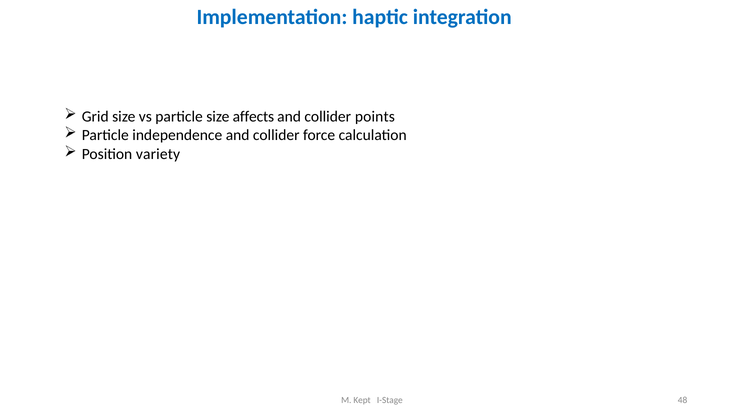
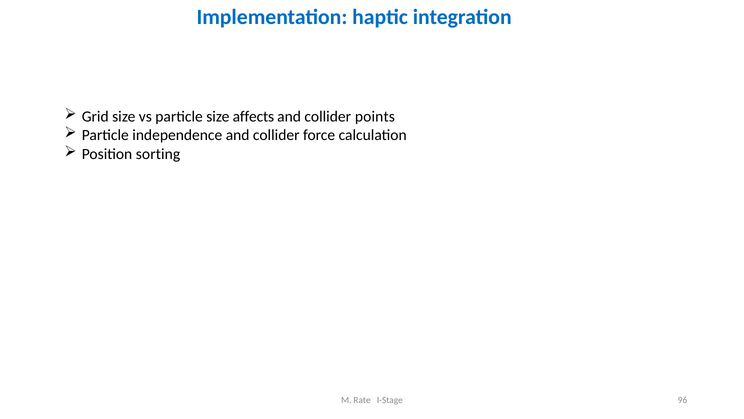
variety: variety -> sorting
Kept: Kept -> Rate
48: 48 -> 96
